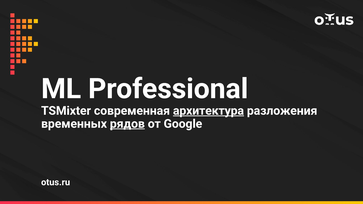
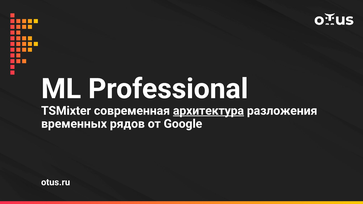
рядов underline: present -> none
